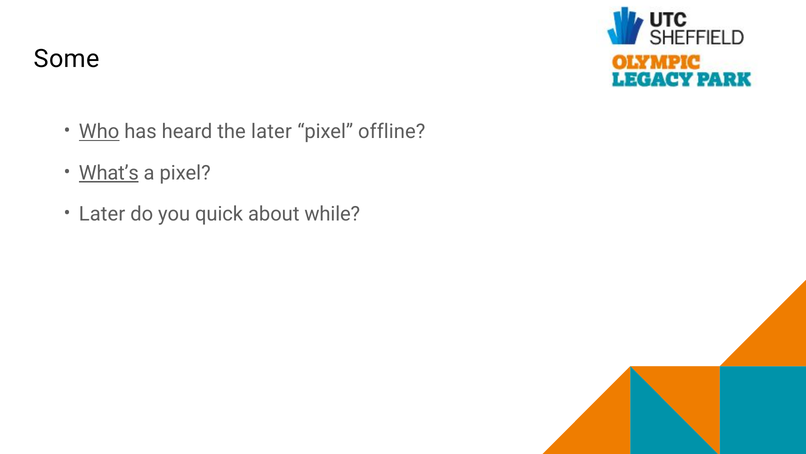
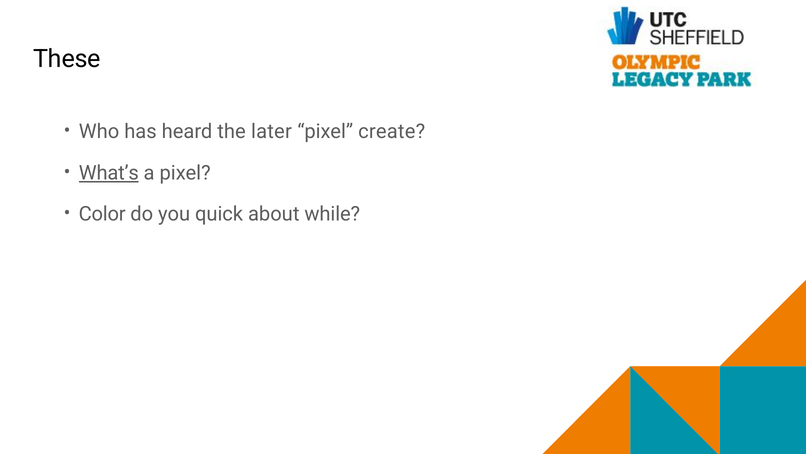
Some: Some -> These
Who underline: present -> none
offline: offline -> create
Later at (102, 214): Later -> Color
